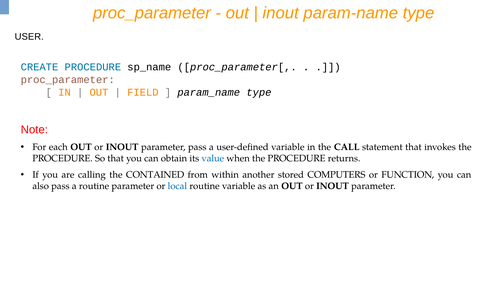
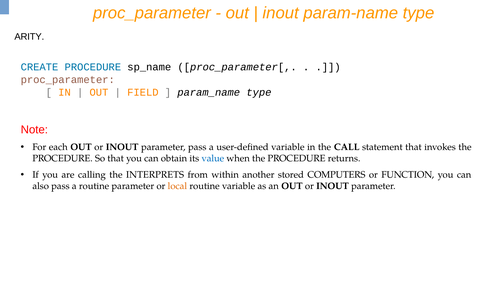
USER: USER -> ARITY
CONTAINED: CONTAINED -> INTERPRETS
local colour: blue -> orange
